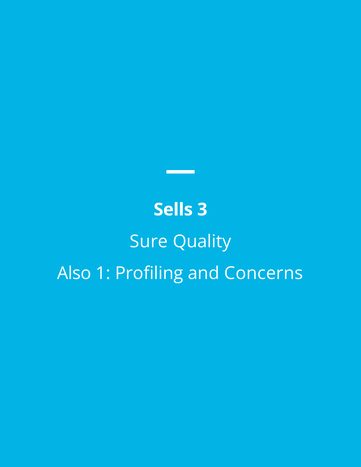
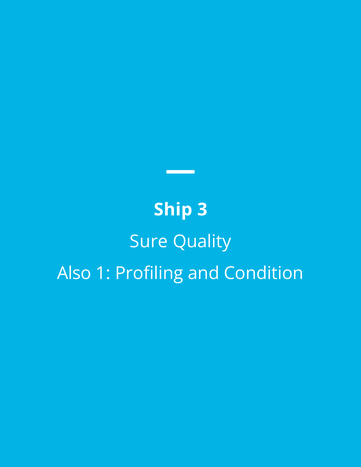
Sells: Sells -> Ship
Concerns: Concerns -> Condition
